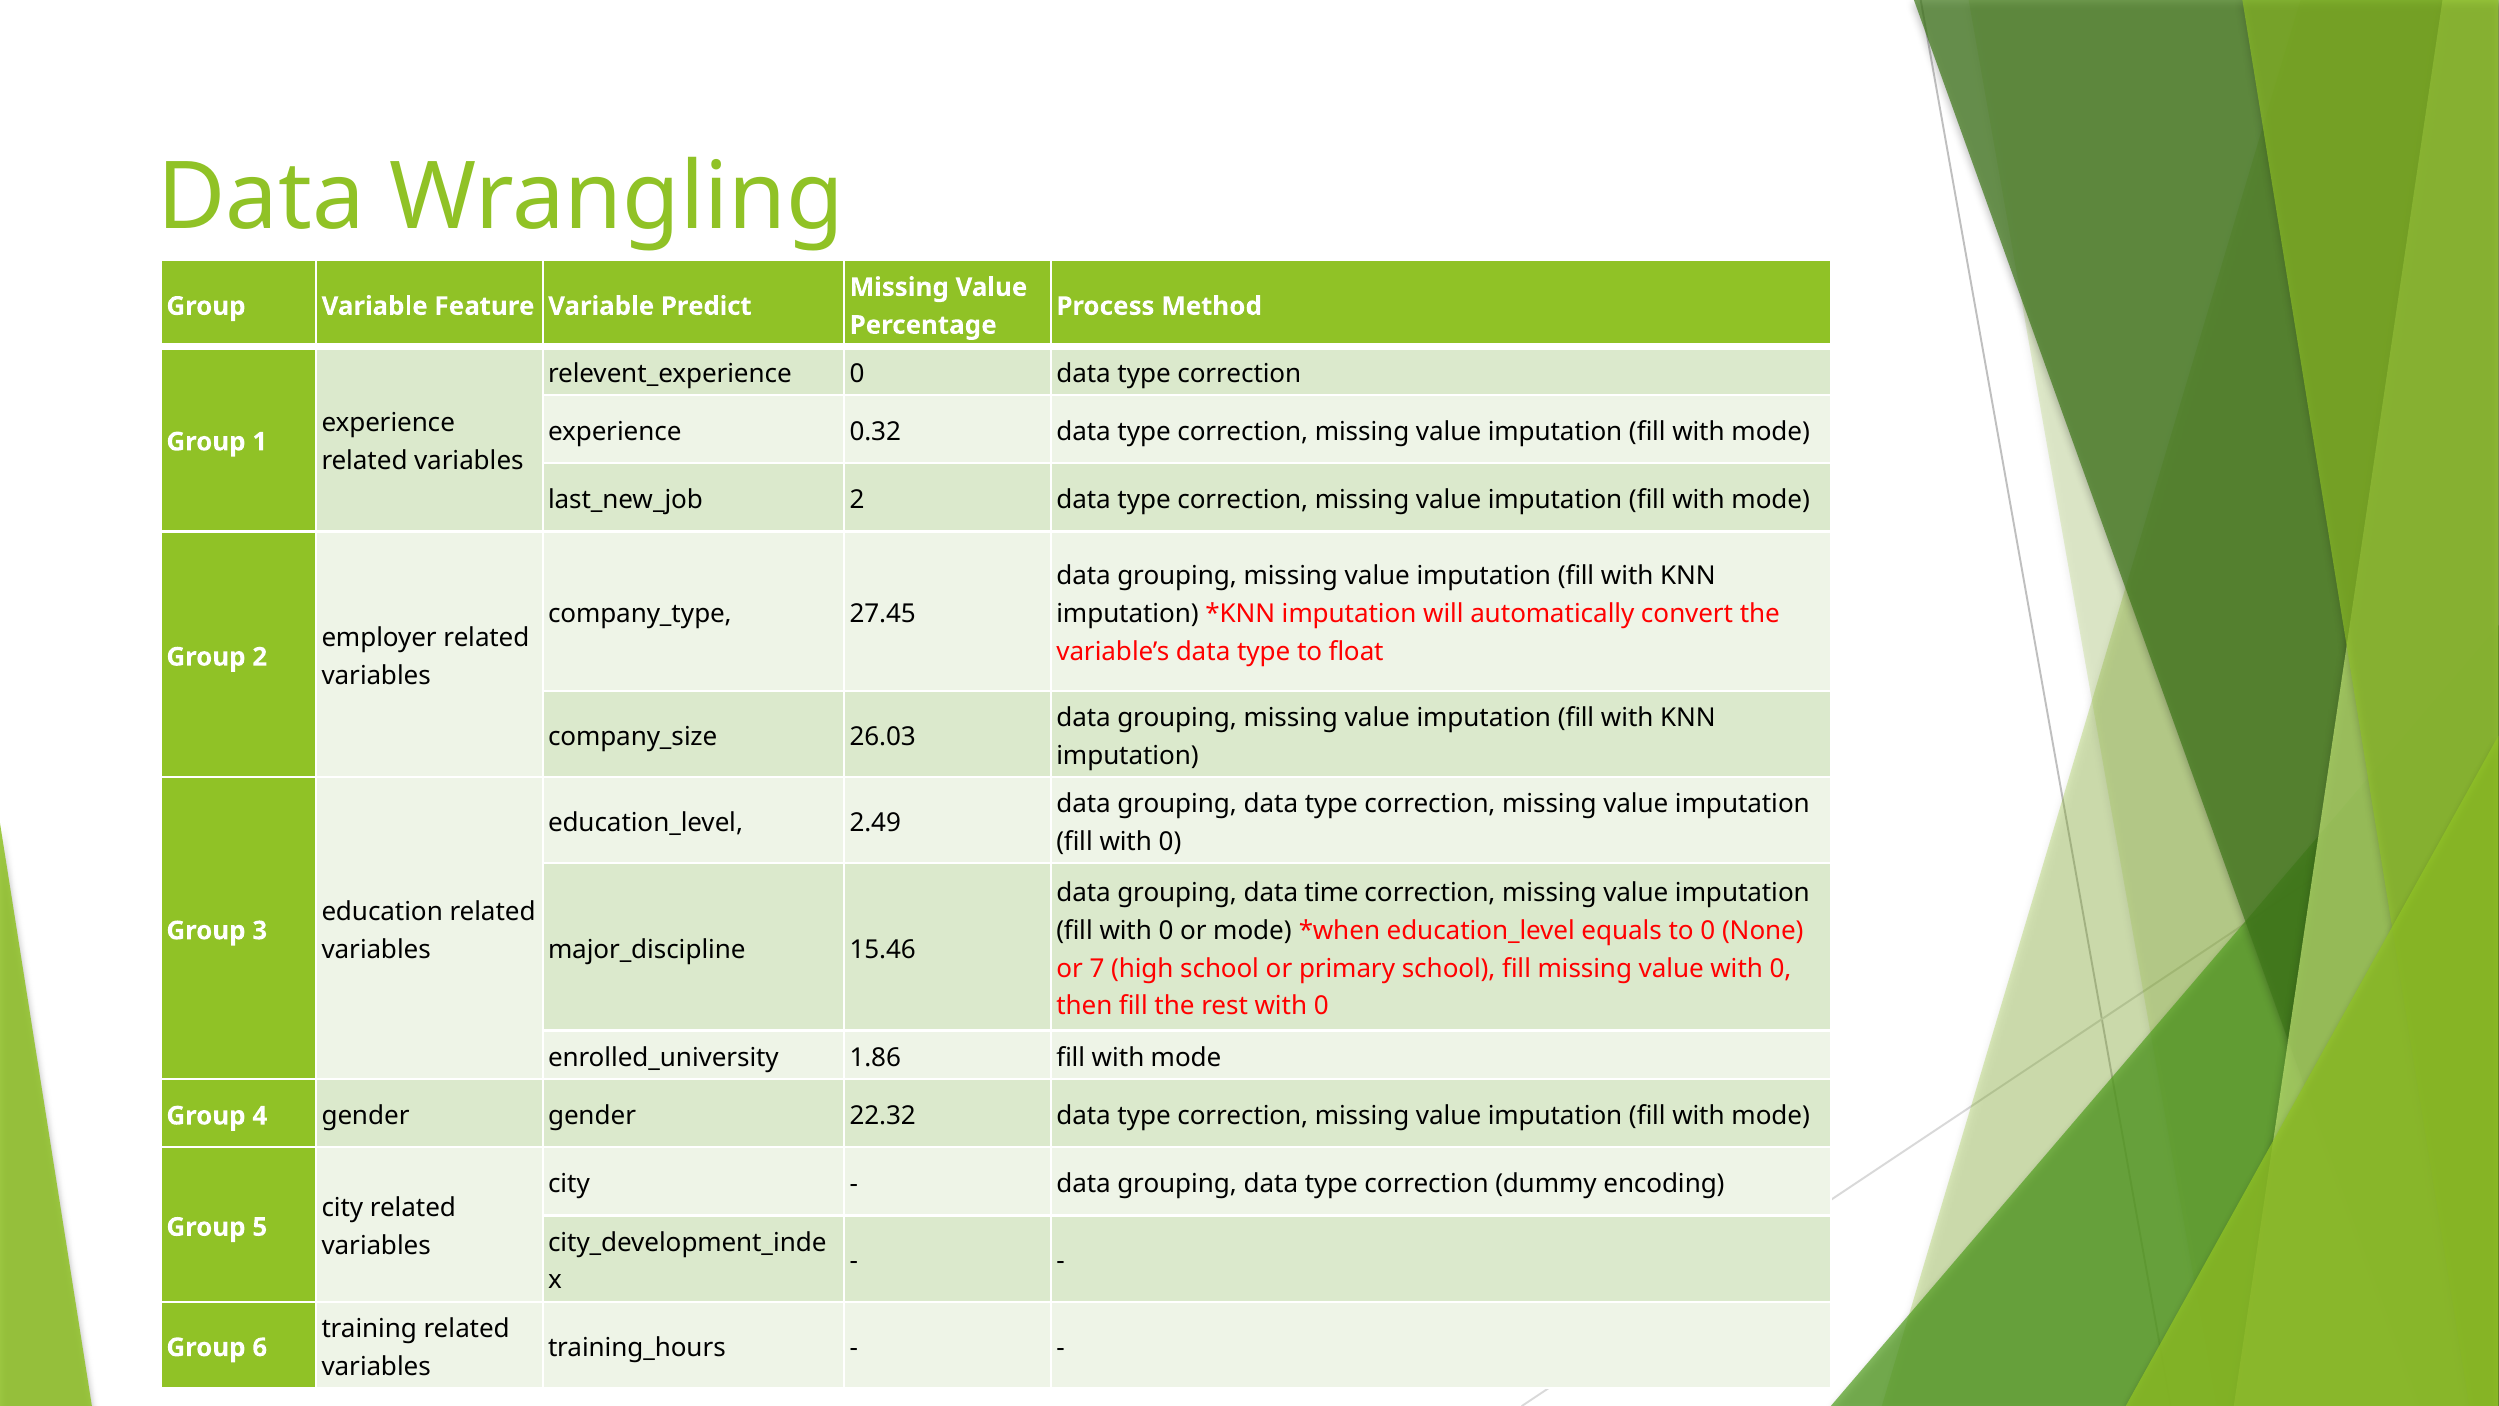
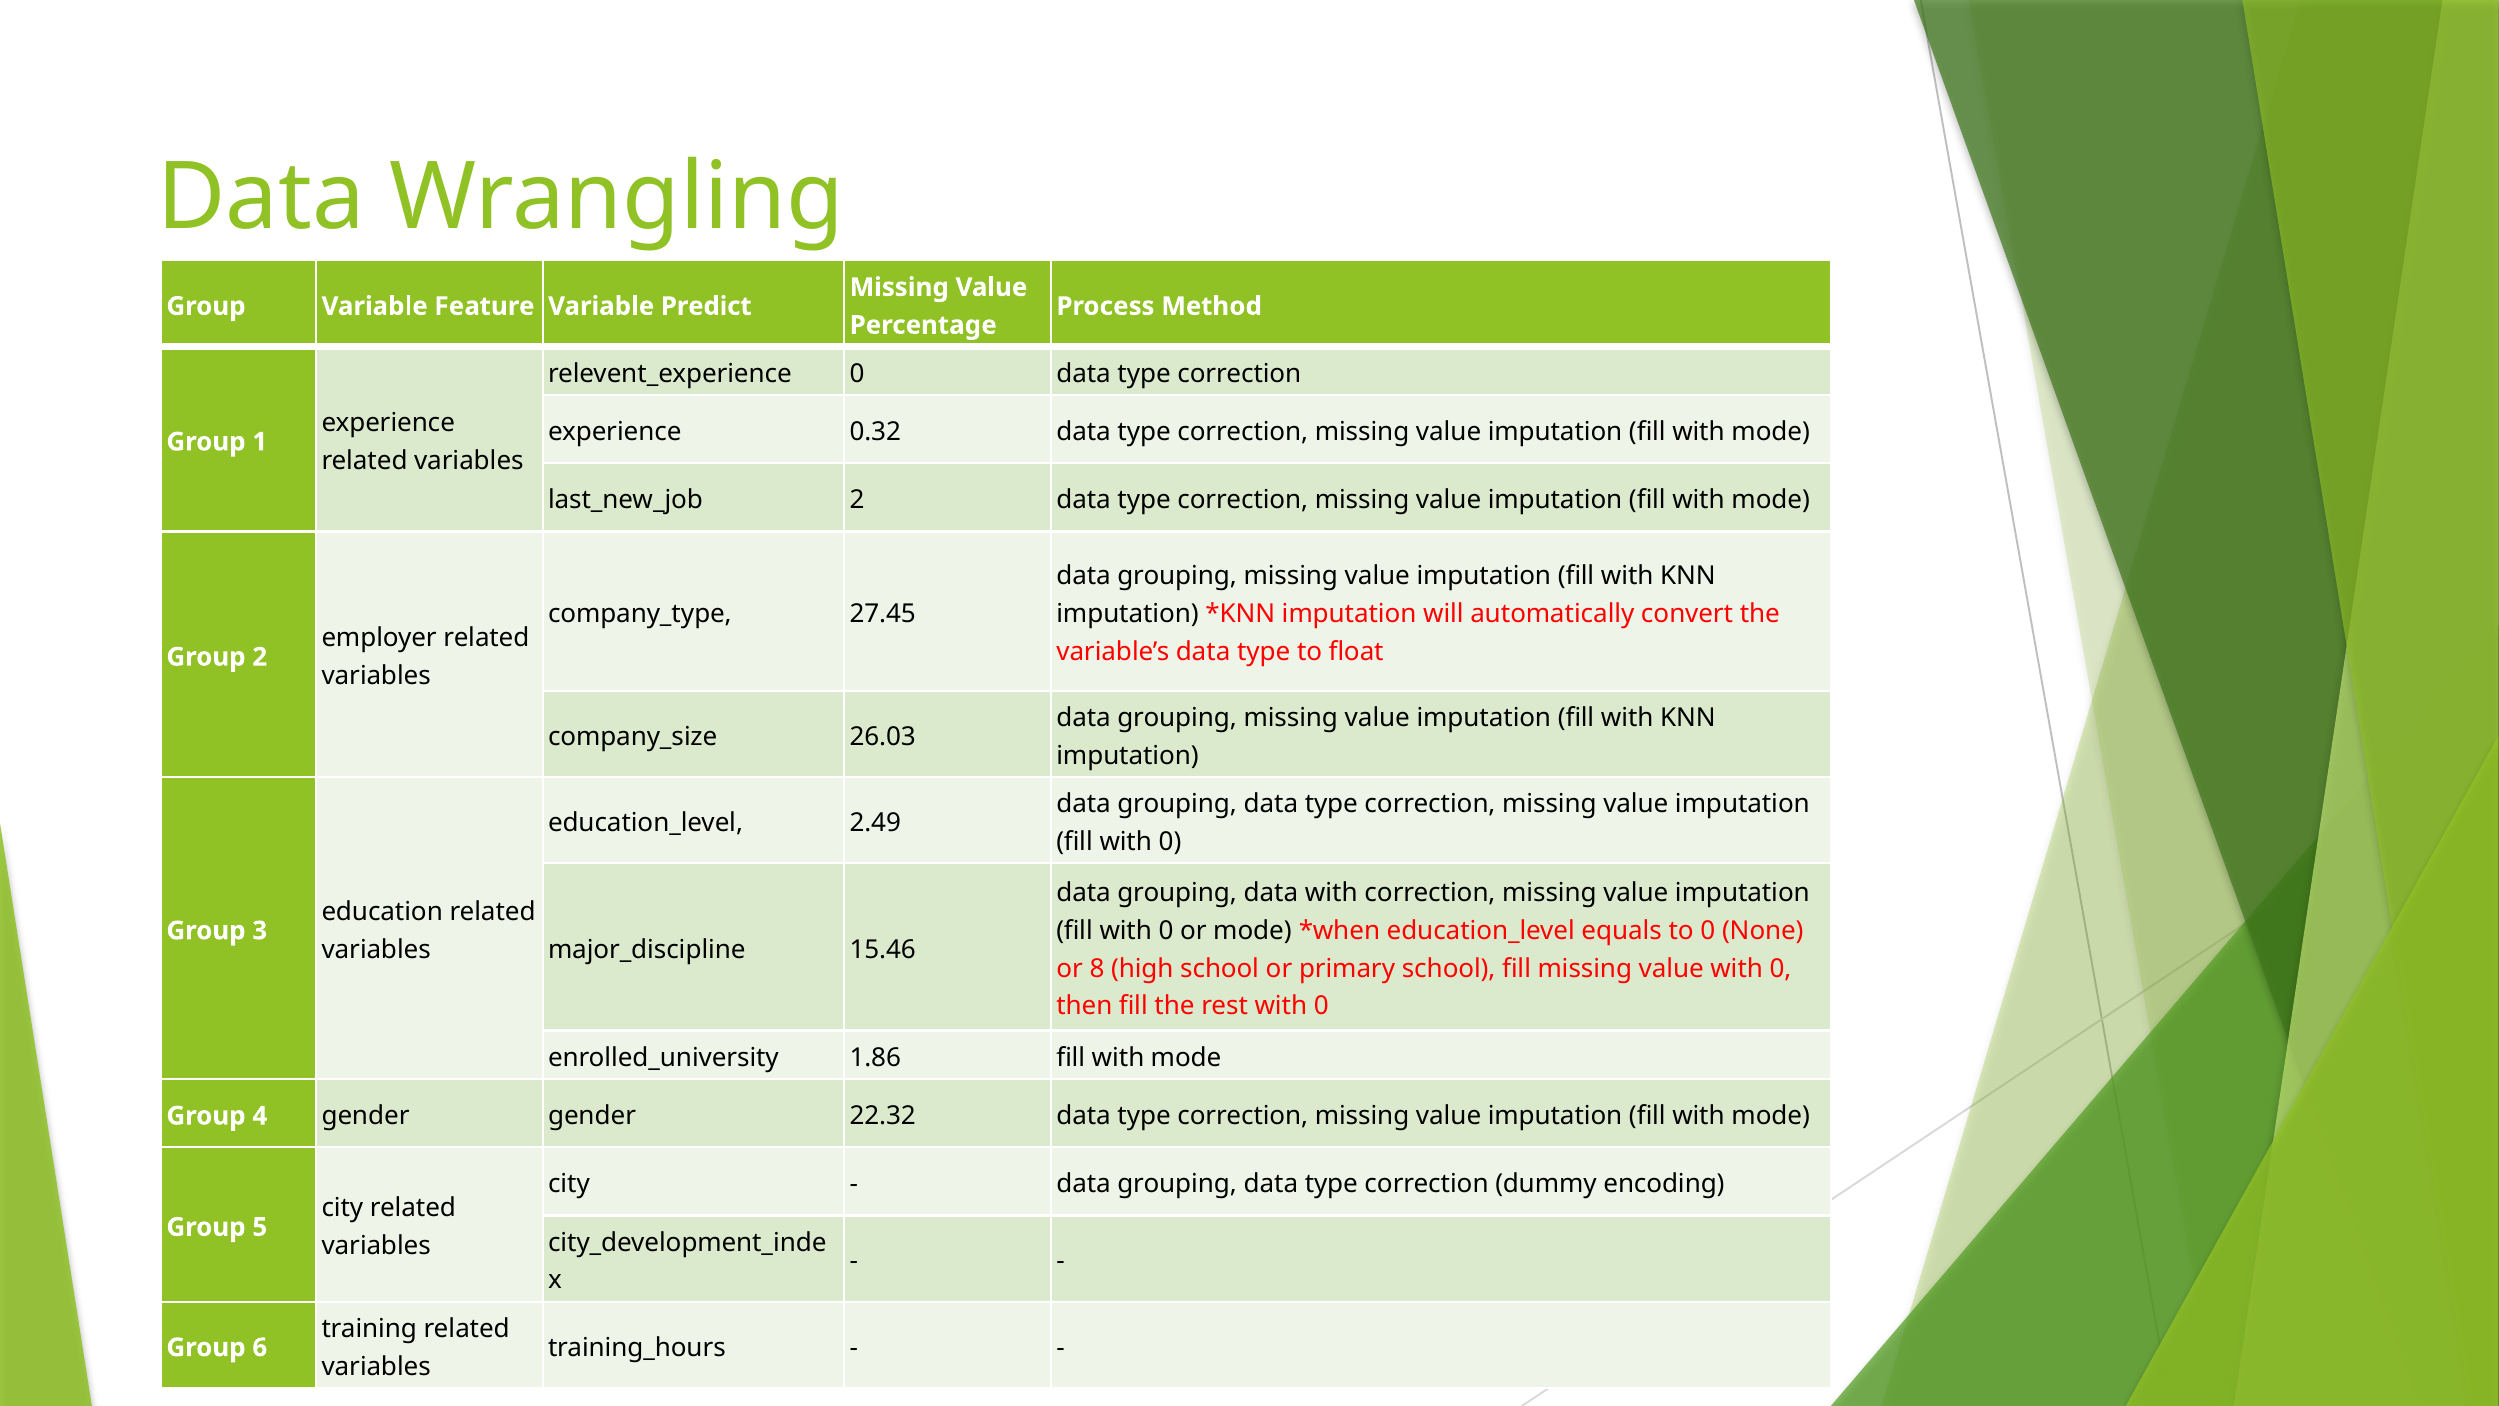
data time: time -> with
7: 7 -> 8
